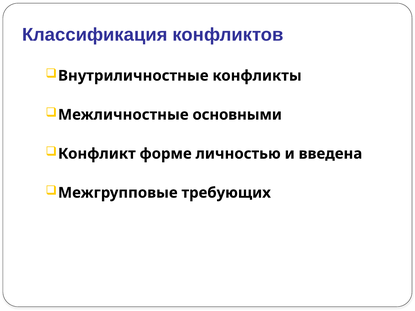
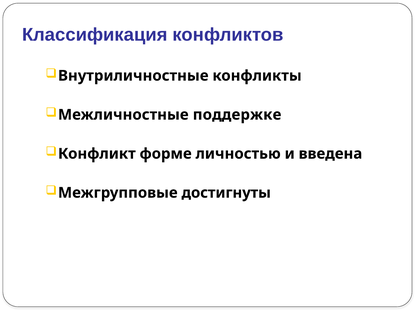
основными: основными -> поддержке
требующих: требующих -> достигнуты
